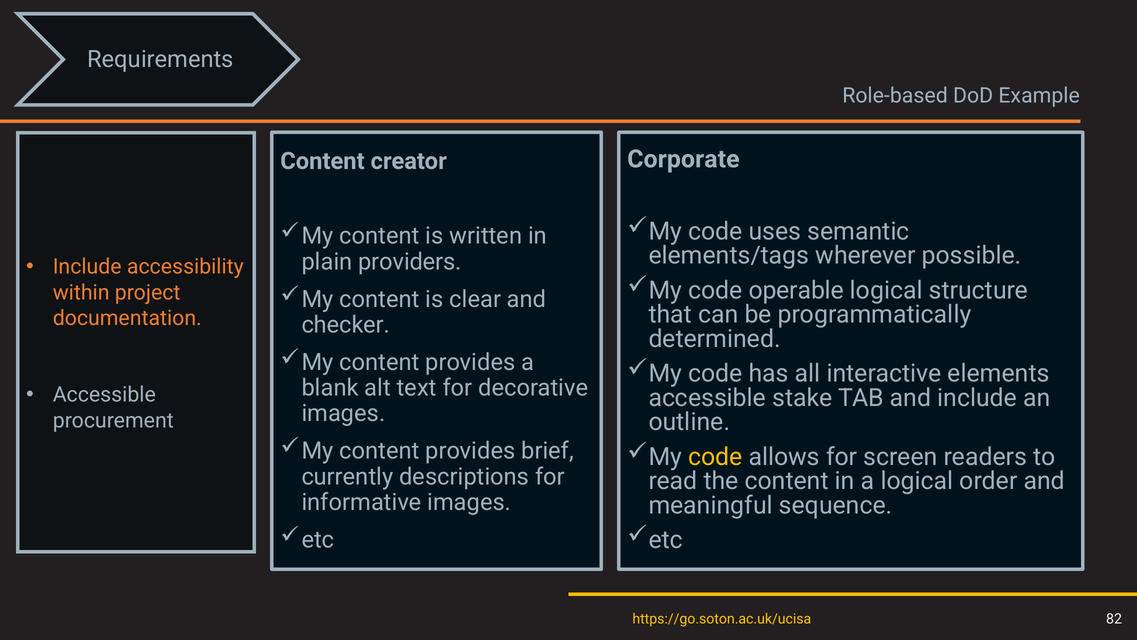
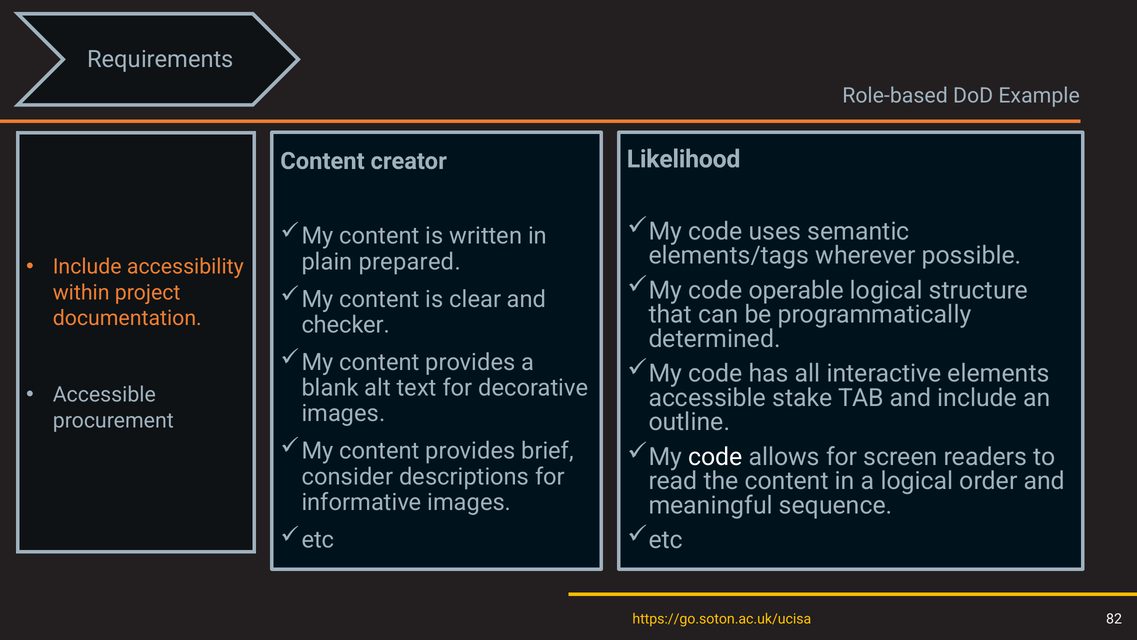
Corporate: Corporate -> Likelihood
providers: providers -> prepared
code at (715, 457) colour: yellow -> white
currently: currently -> consider
